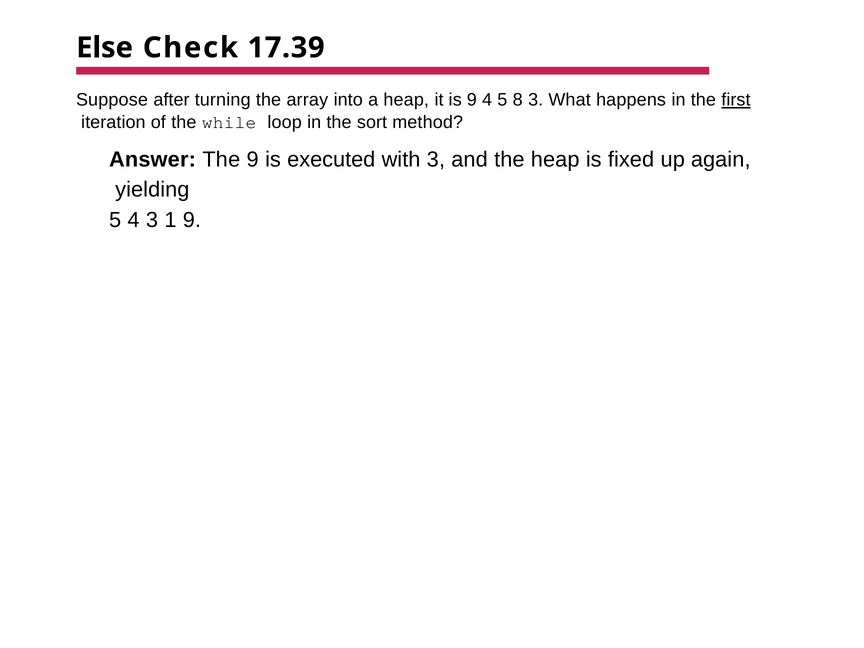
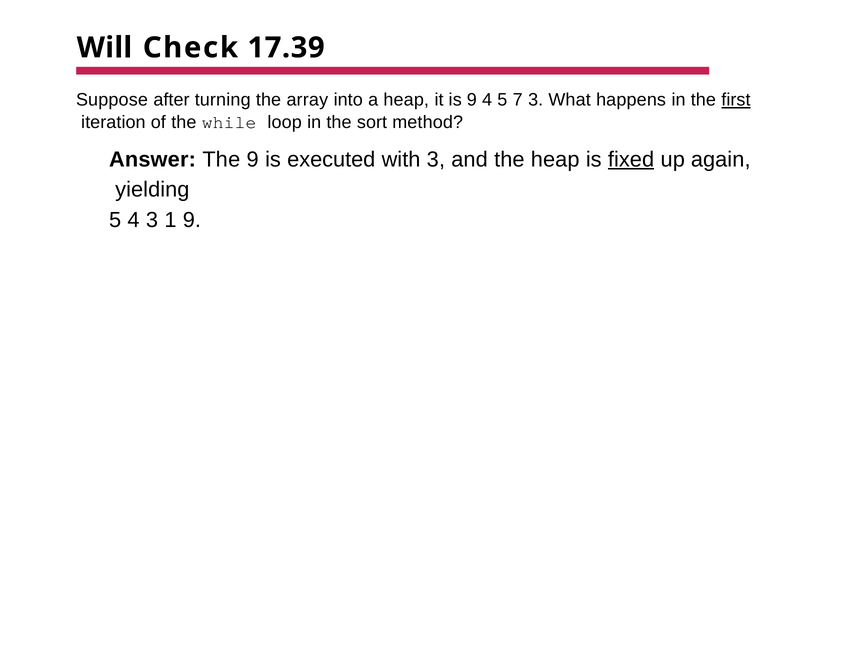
Else: Else -> Will
8: 8 -> 7
fixed underline: none -> present
